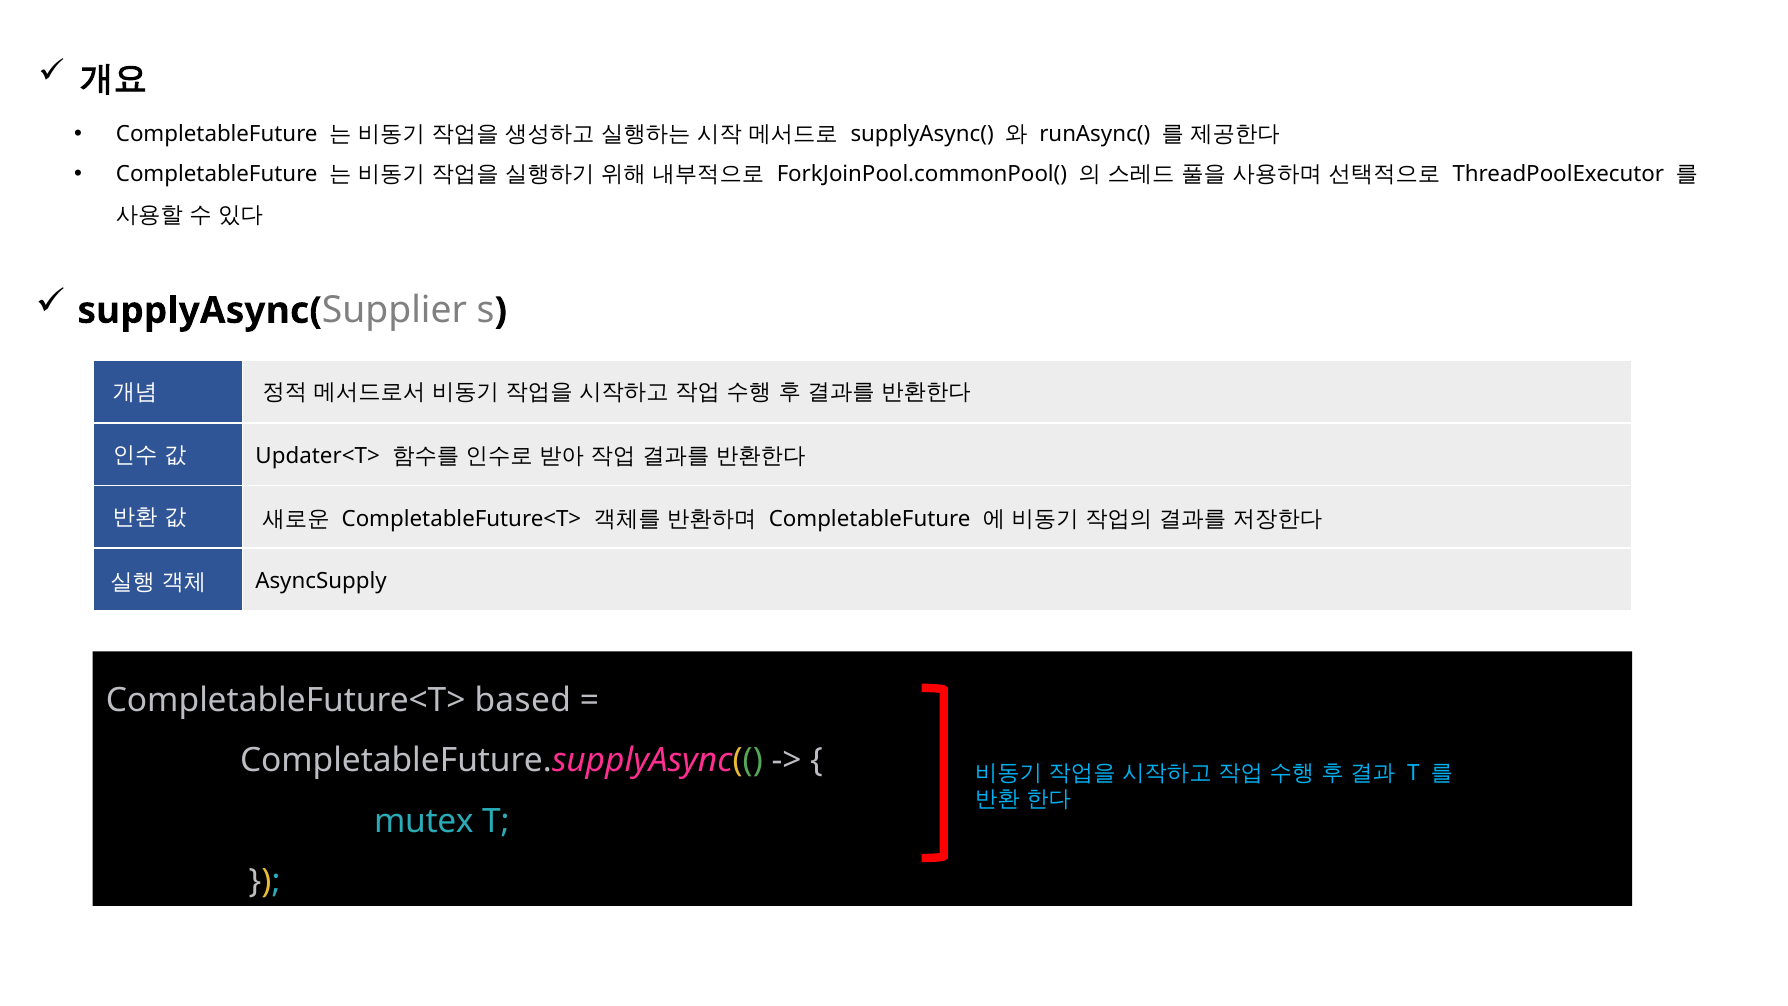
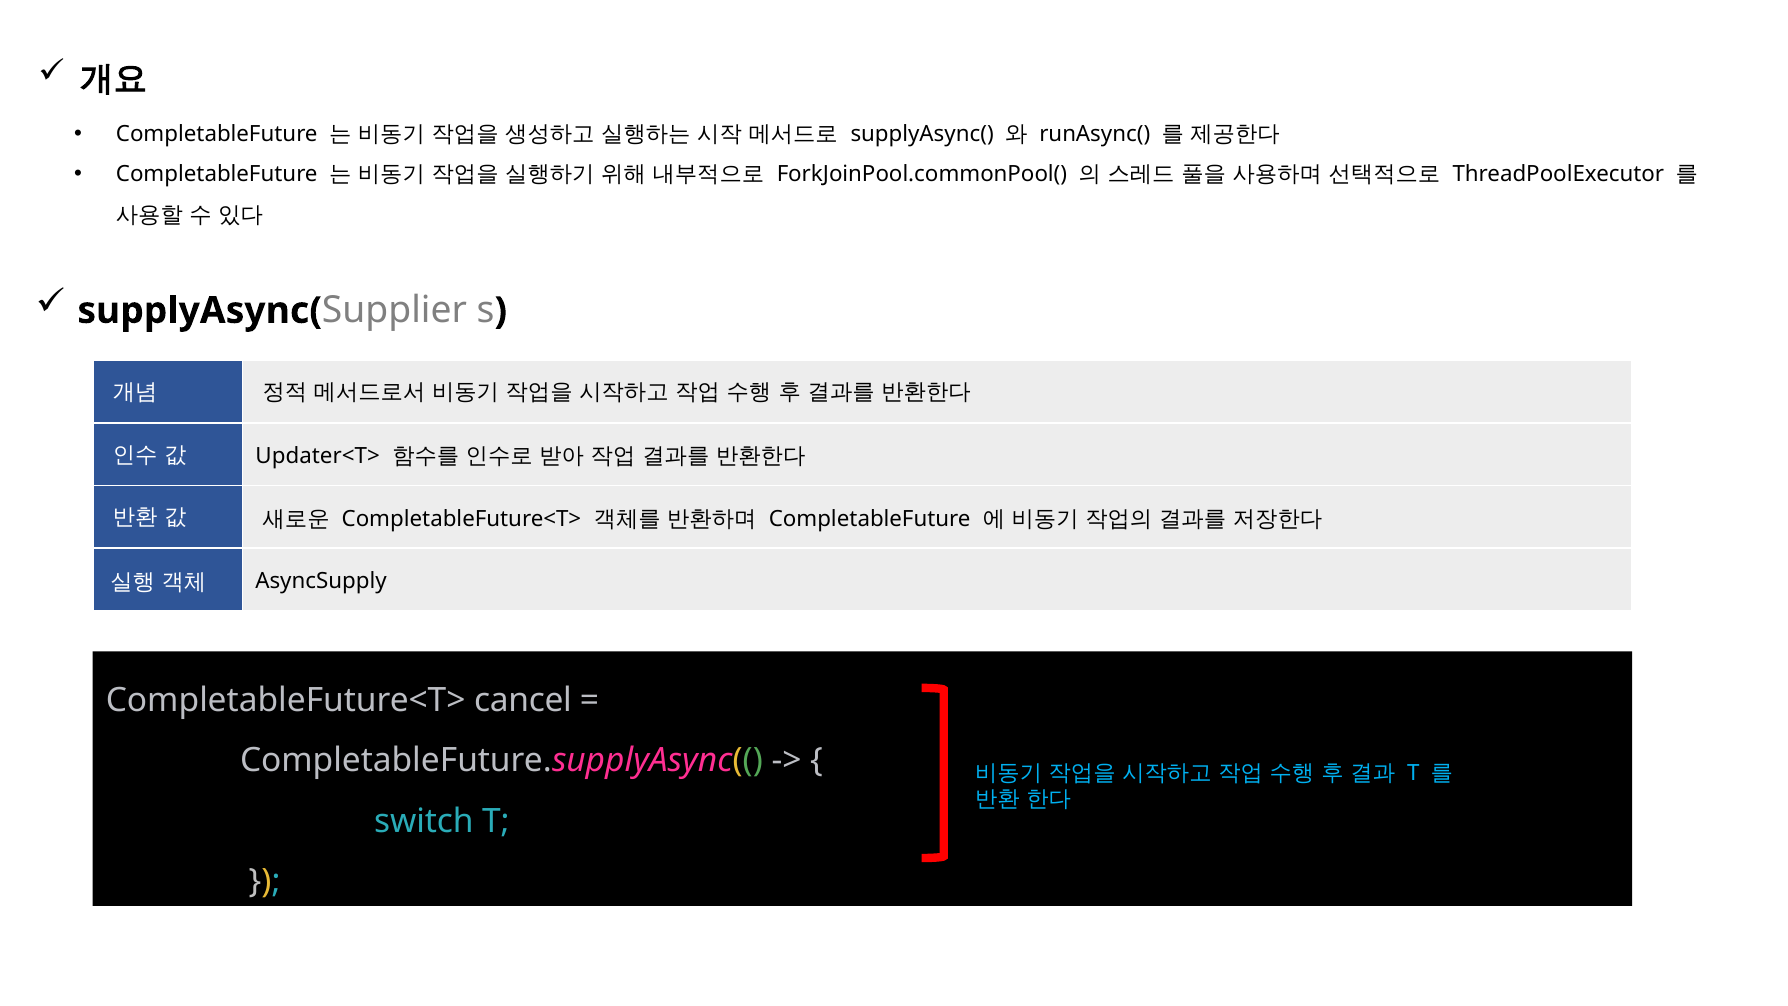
based: based -> cancel
mutex: mutex -> switch
